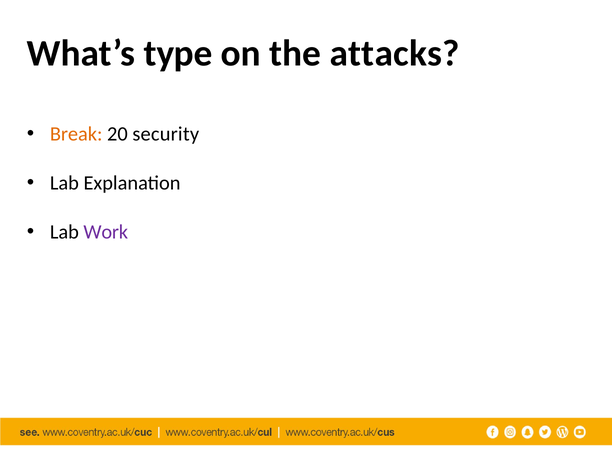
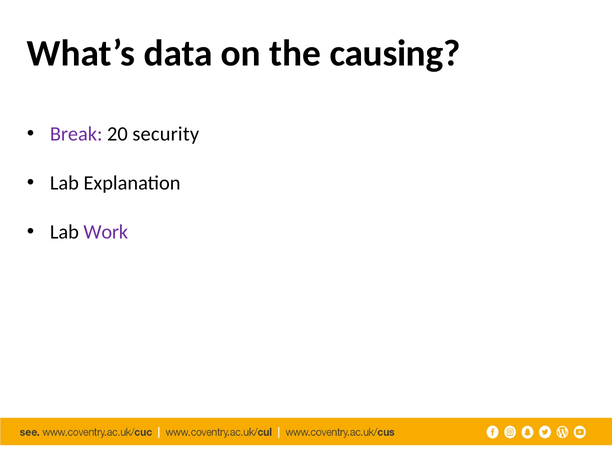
type: type -> data
attacks: attacks -> causing
Break colour: orange -> purple
